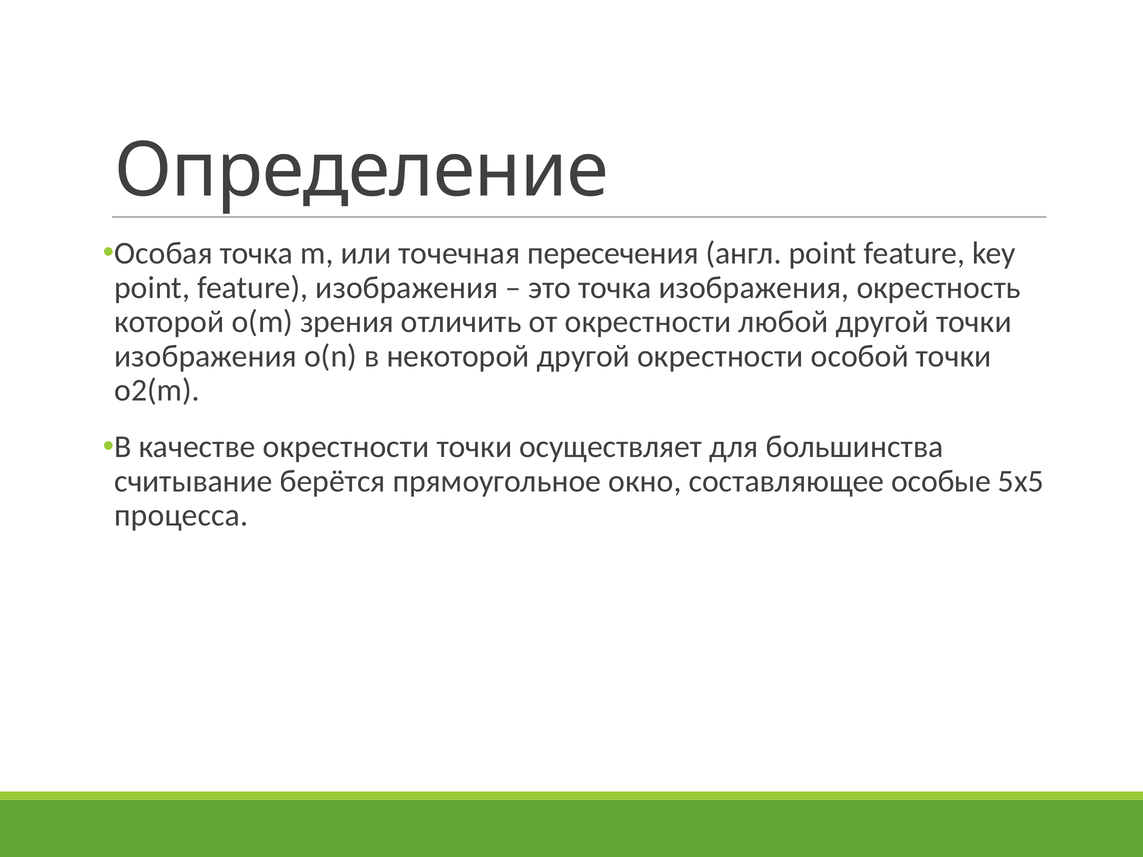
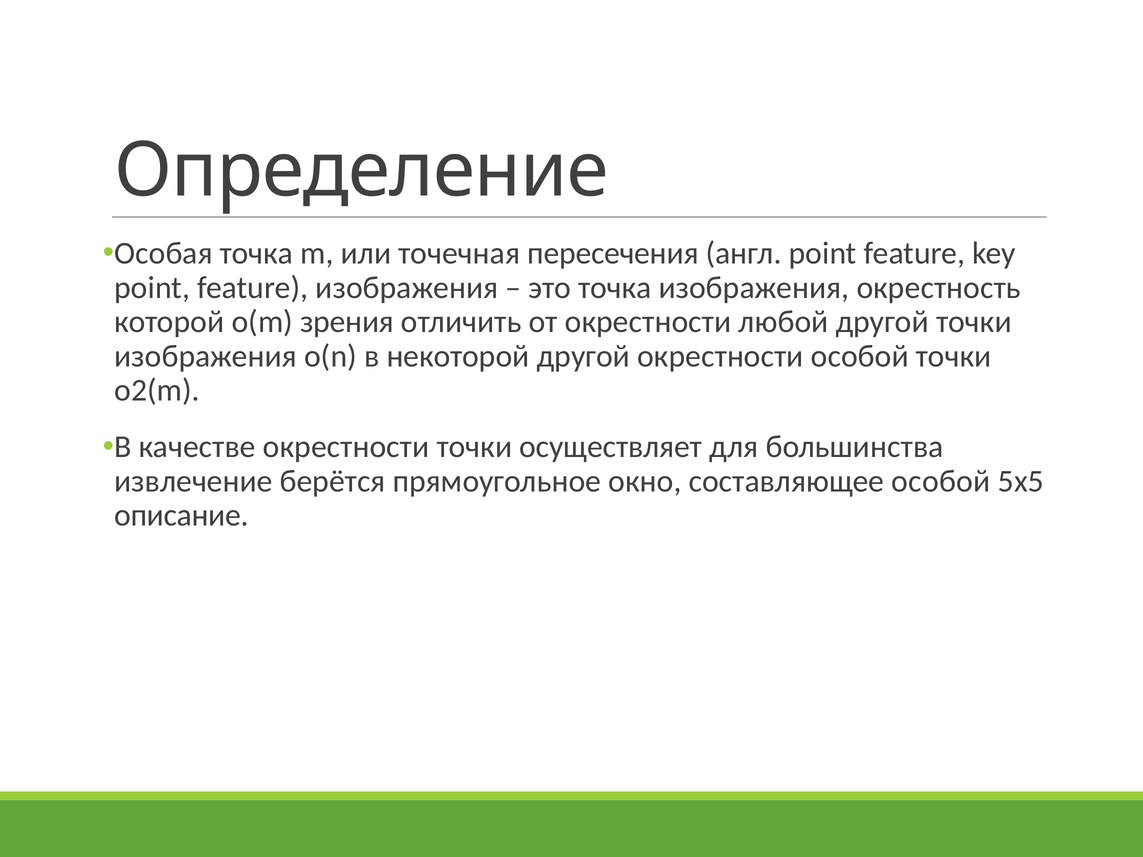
считывание: считывание -> извлечение
составляющее особые: особые -> особой
процесса: процесса -> описание
